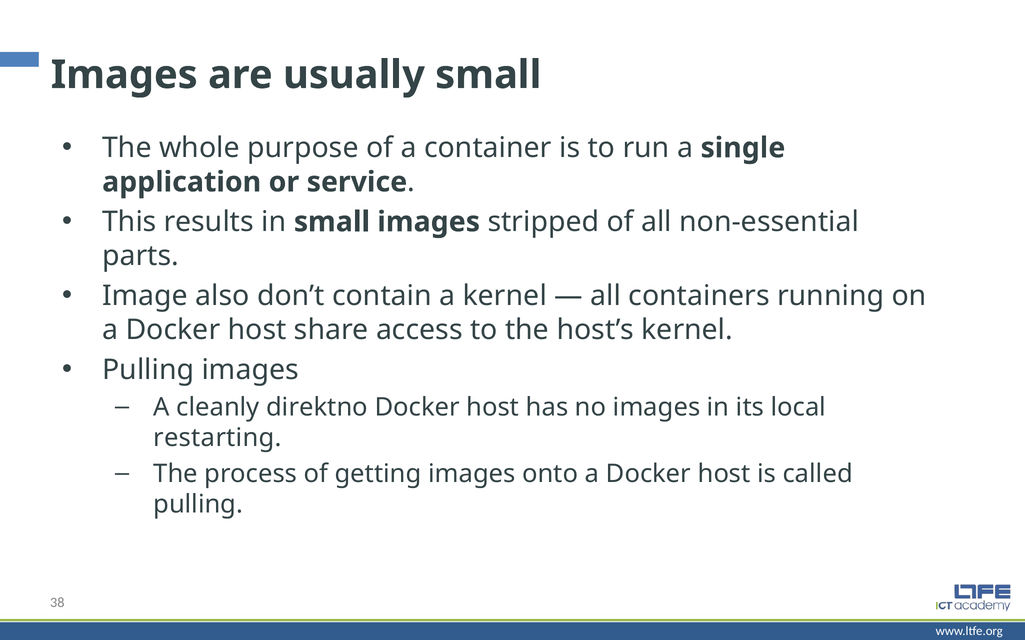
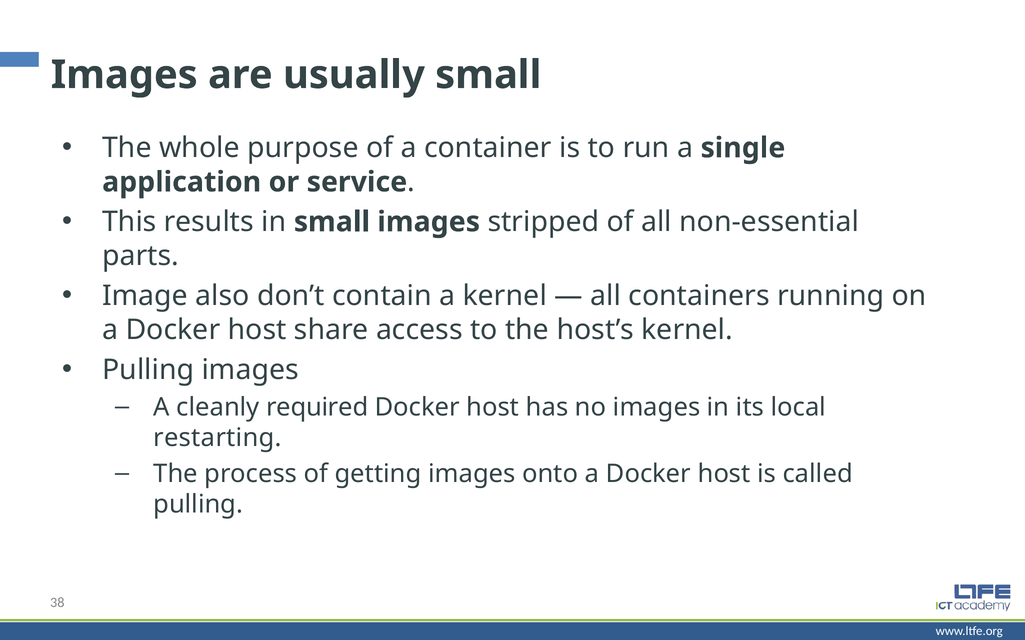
direktno: direktno -> required
